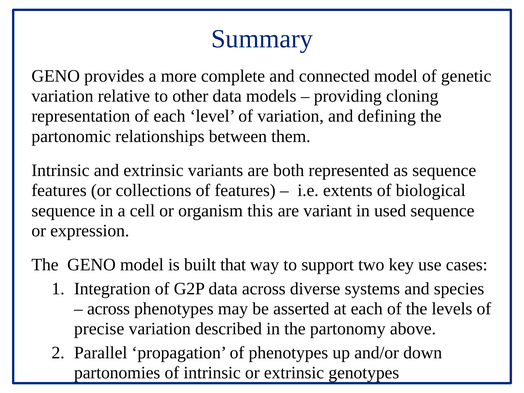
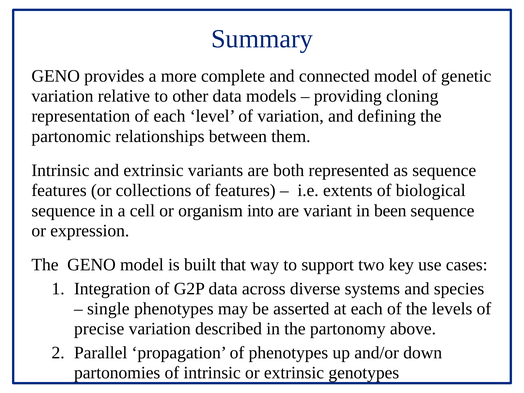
this: this -> into
used: used -> been
across at (109, 309): across -> single
